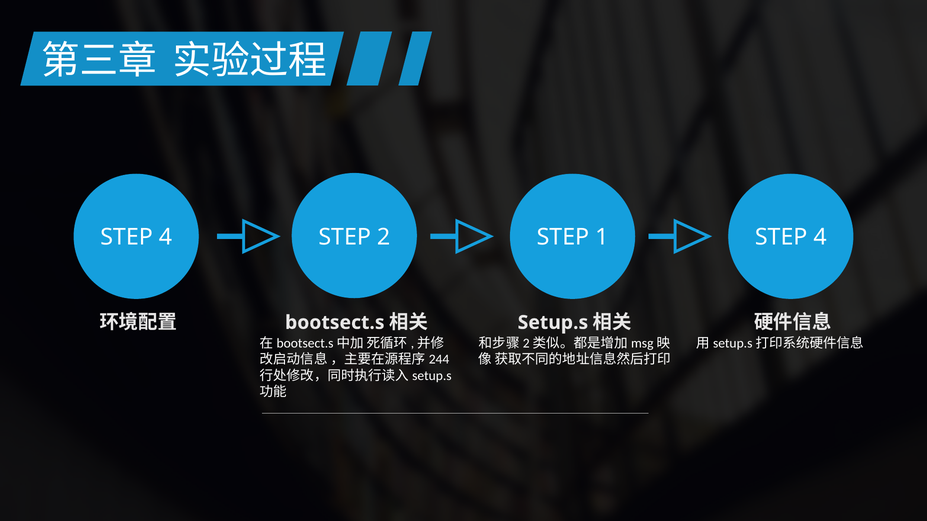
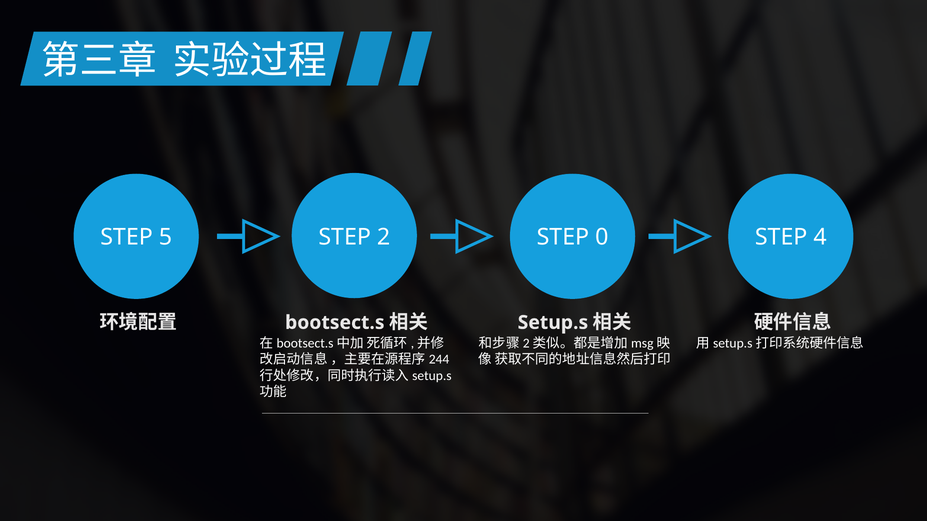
4 at (165, 237): 4 -> 5
1: 1 -> 0
